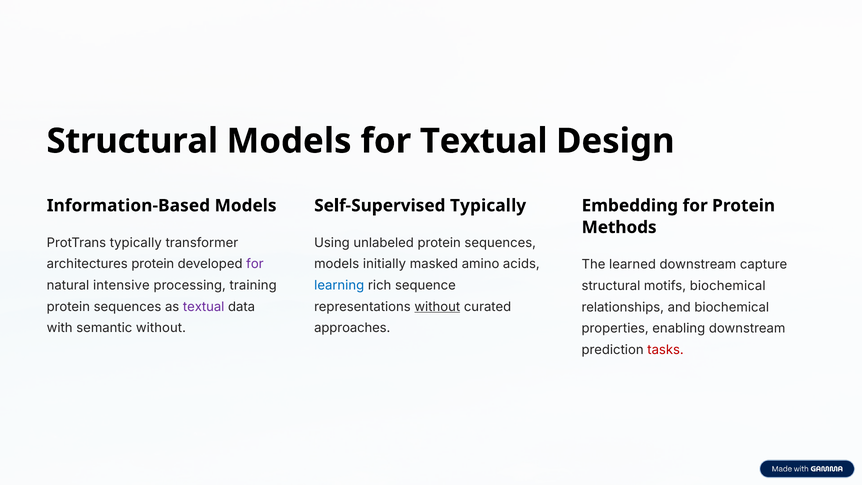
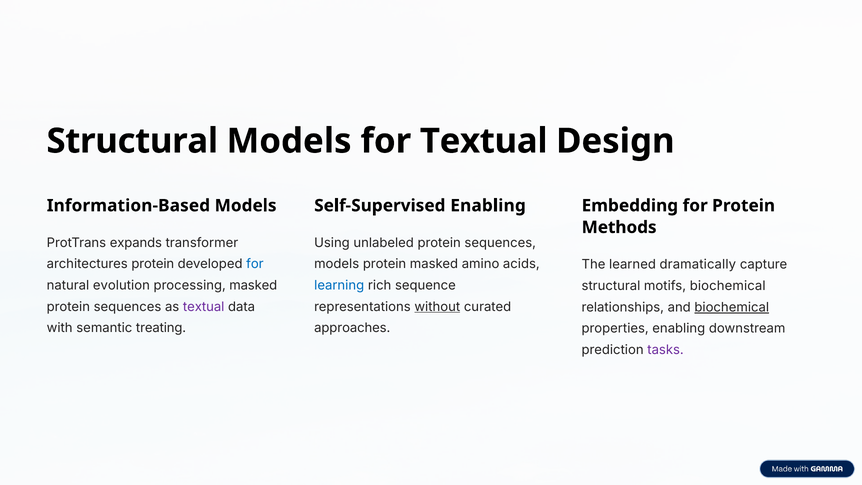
Self-Supervised Typically: Typically -> Enabling
ProtTrans typically: typically -> expands
for at (255, 264) colour: purple -> blue
models initially: initially -> protein
learned downstream: downstream -> dramatically
intensive: intensive -> evolution
processing training: training -> masked
biochemical at (732, 307) underline: none -> present
semantic without: without -> treating
tasks colour: red -> purple
